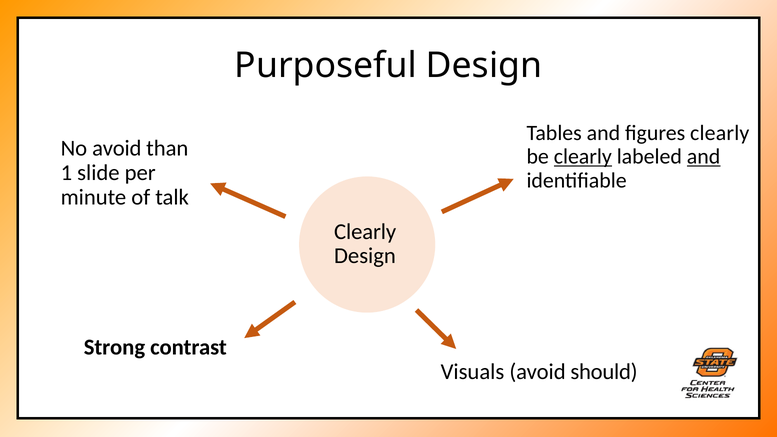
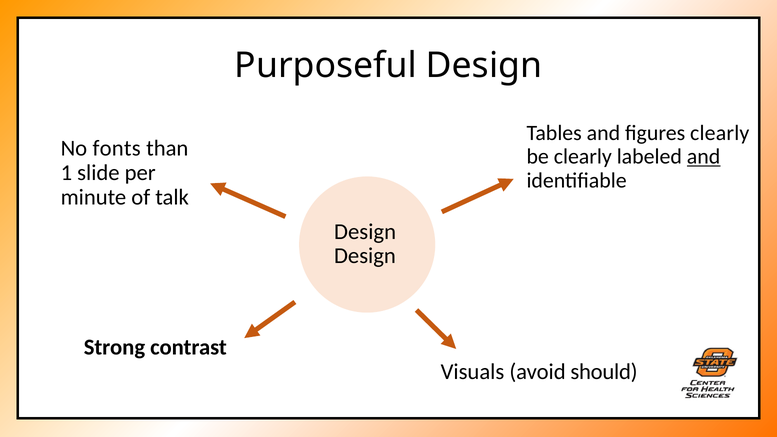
No avoid: avoid -> fonts
clearly at (583, 157) underline: present -> none
Clearly at (365, 232): Clearly -> Design
